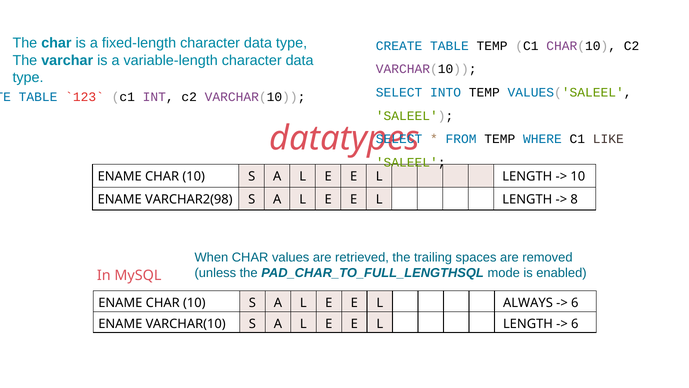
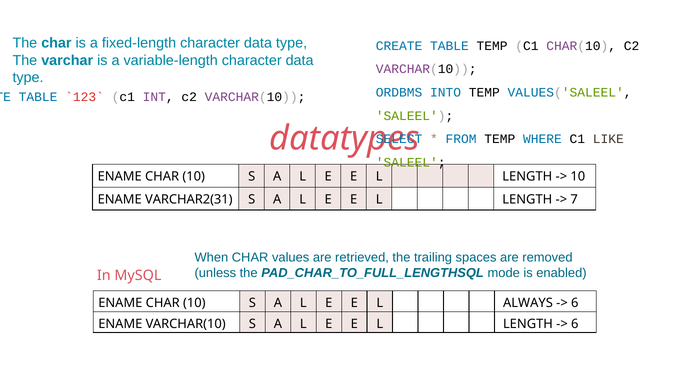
SELECT at (399, 92): SELECT -> ORDBMS
VARCHAR2(98: VARCHAR2(98 -> VARCHAR2(31
8: 8 -> 7
